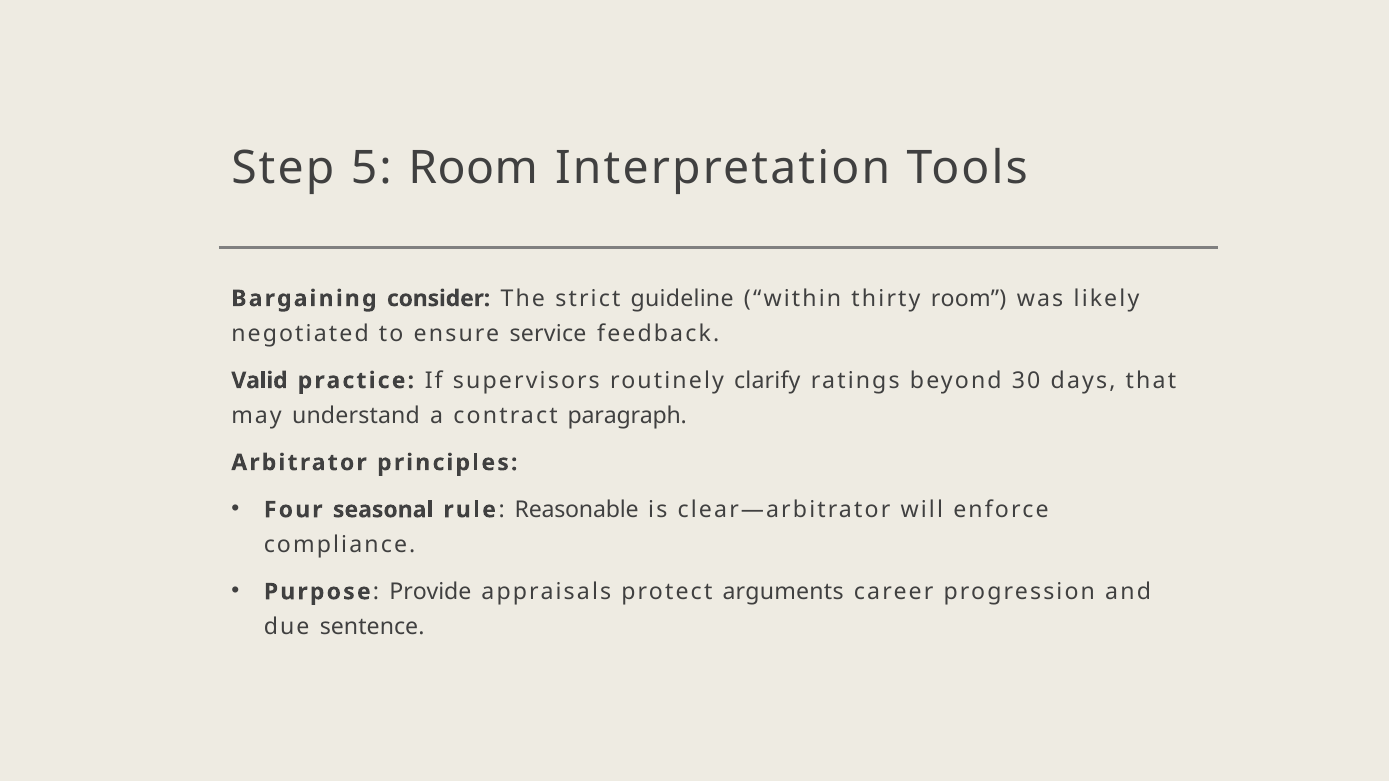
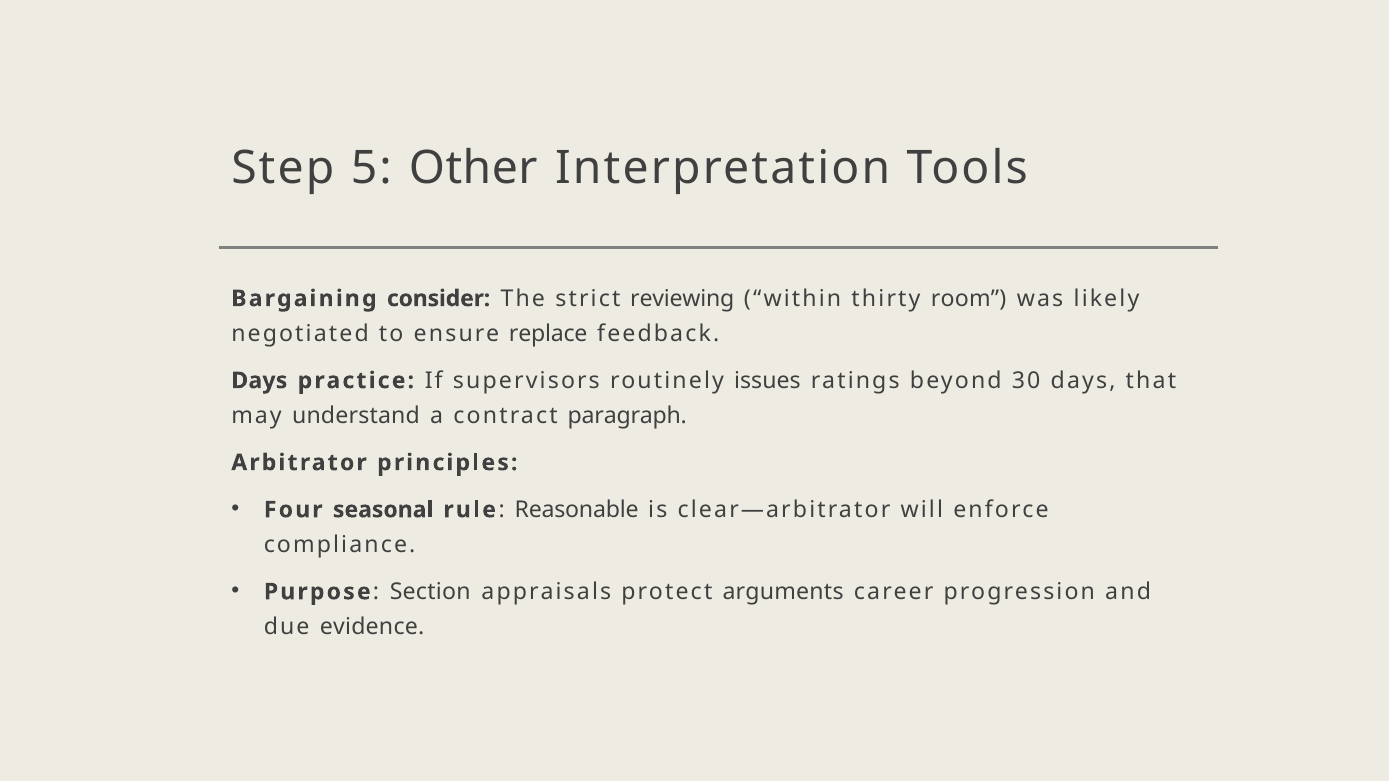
5 Room: Room -> Other
guideline: guideline -> reviewing
service: service -> replace
Valid at (259, 381): Valid -> Days
clarify: clarify -> issues
Provide: Provide -> Section
sentence: sentence -> evidence
